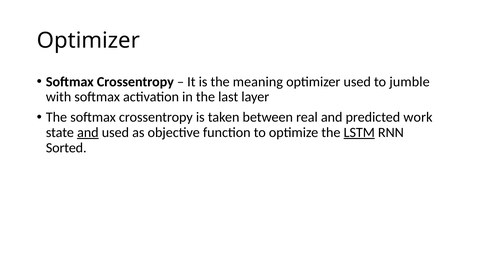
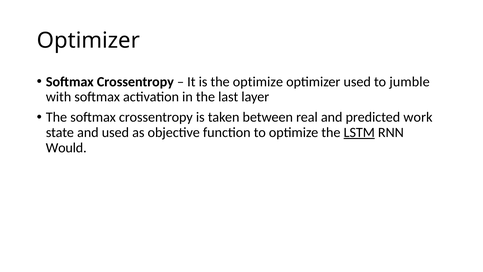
the meaning: meaning -> optimize
and at (88, 132) underline: present -> none
Sorted: Sorted -> Would
